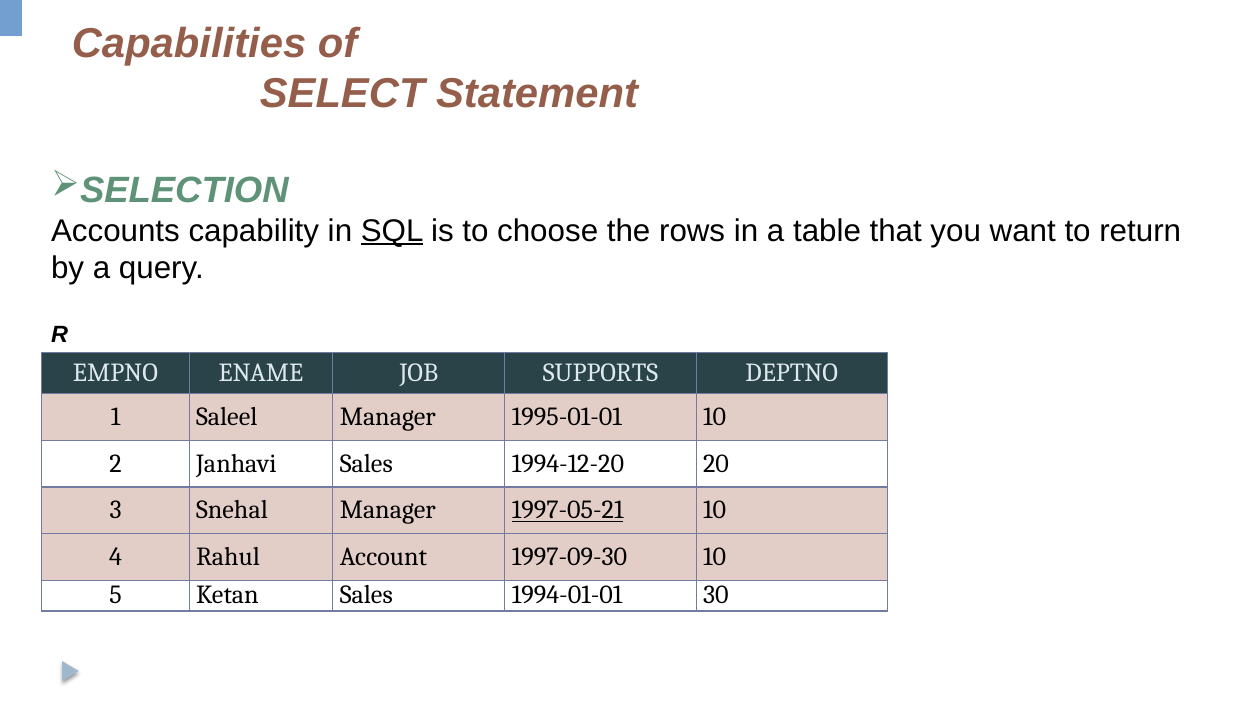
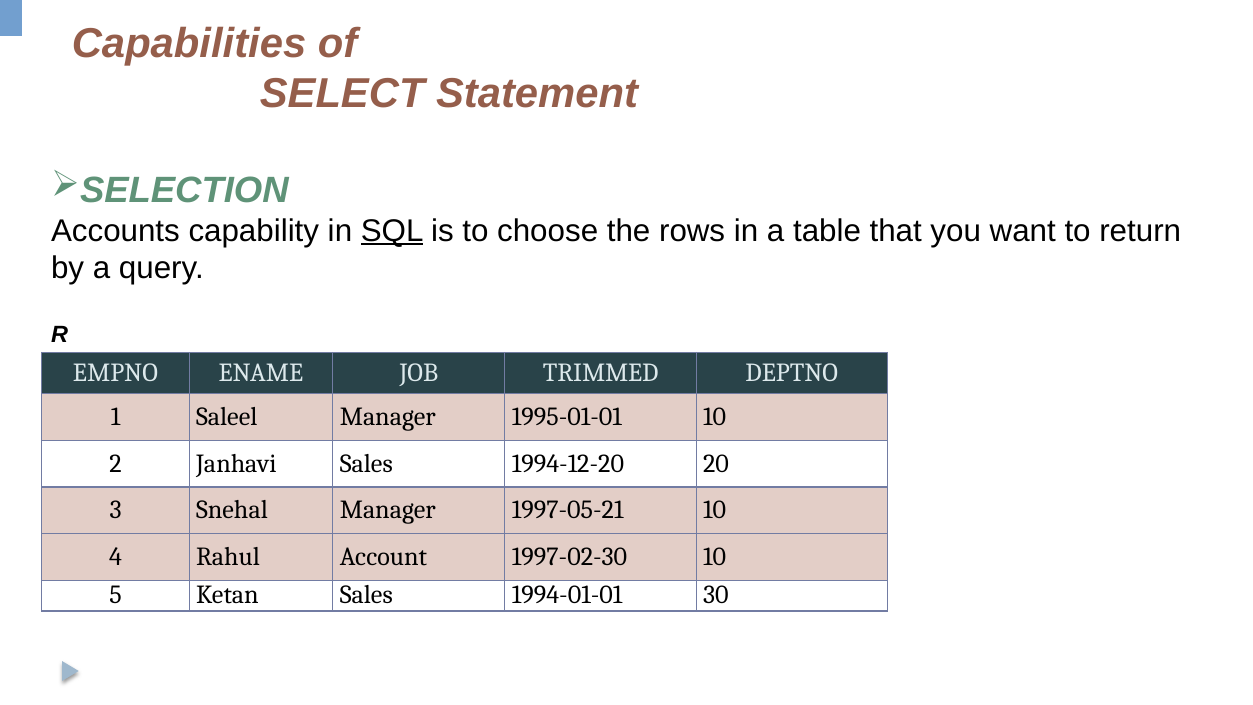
SUPPORTS: SUPPORTS -> TRIMMED
1997-05-21 underline: present -> none
1997-09-30: 1997-09-30 -> 1997-02-30
